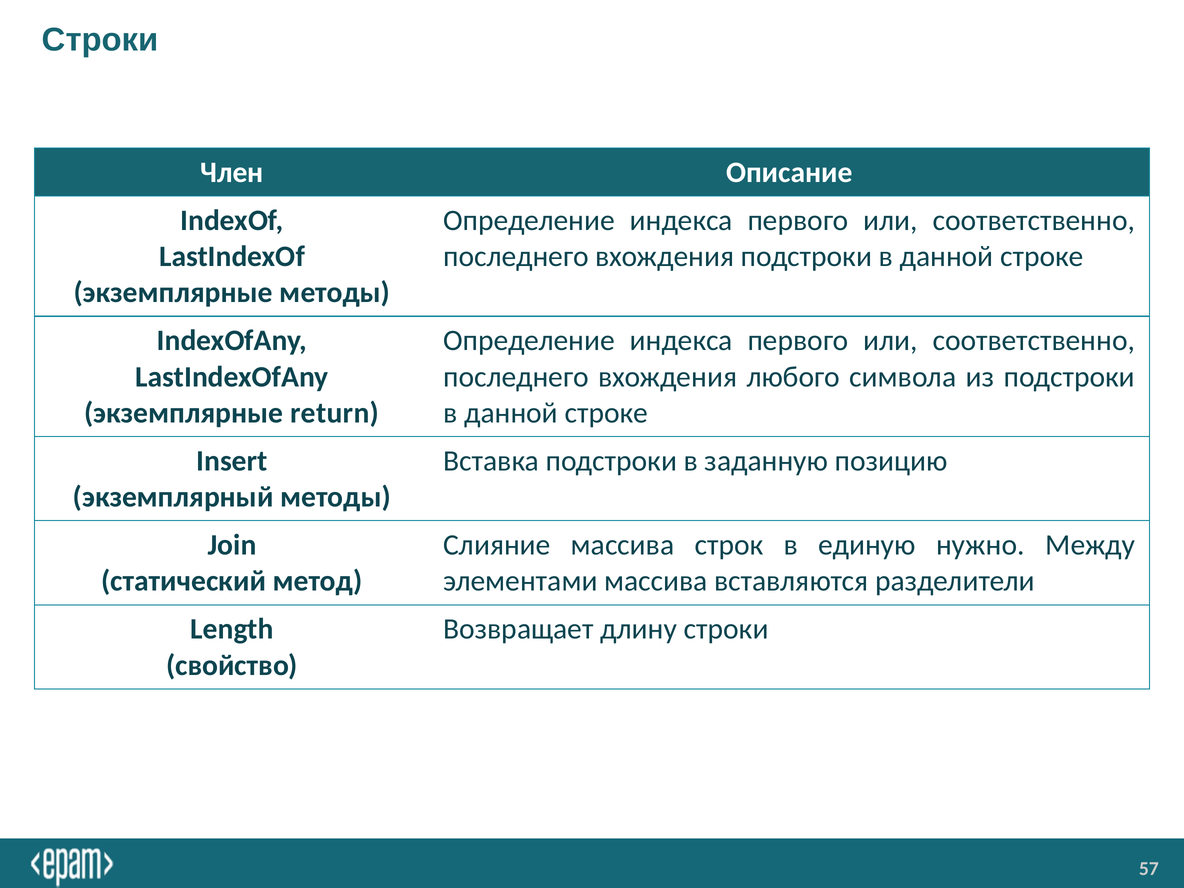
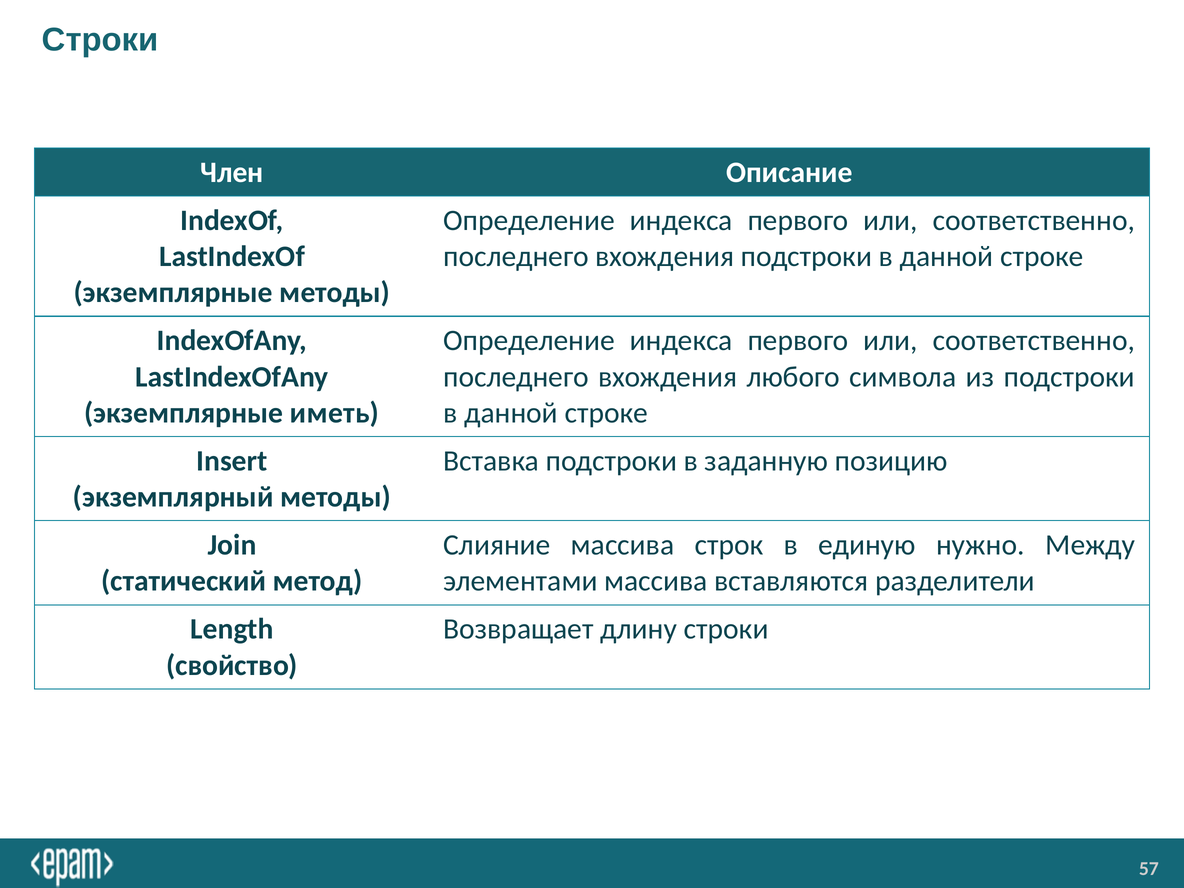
return: return -> иметь
